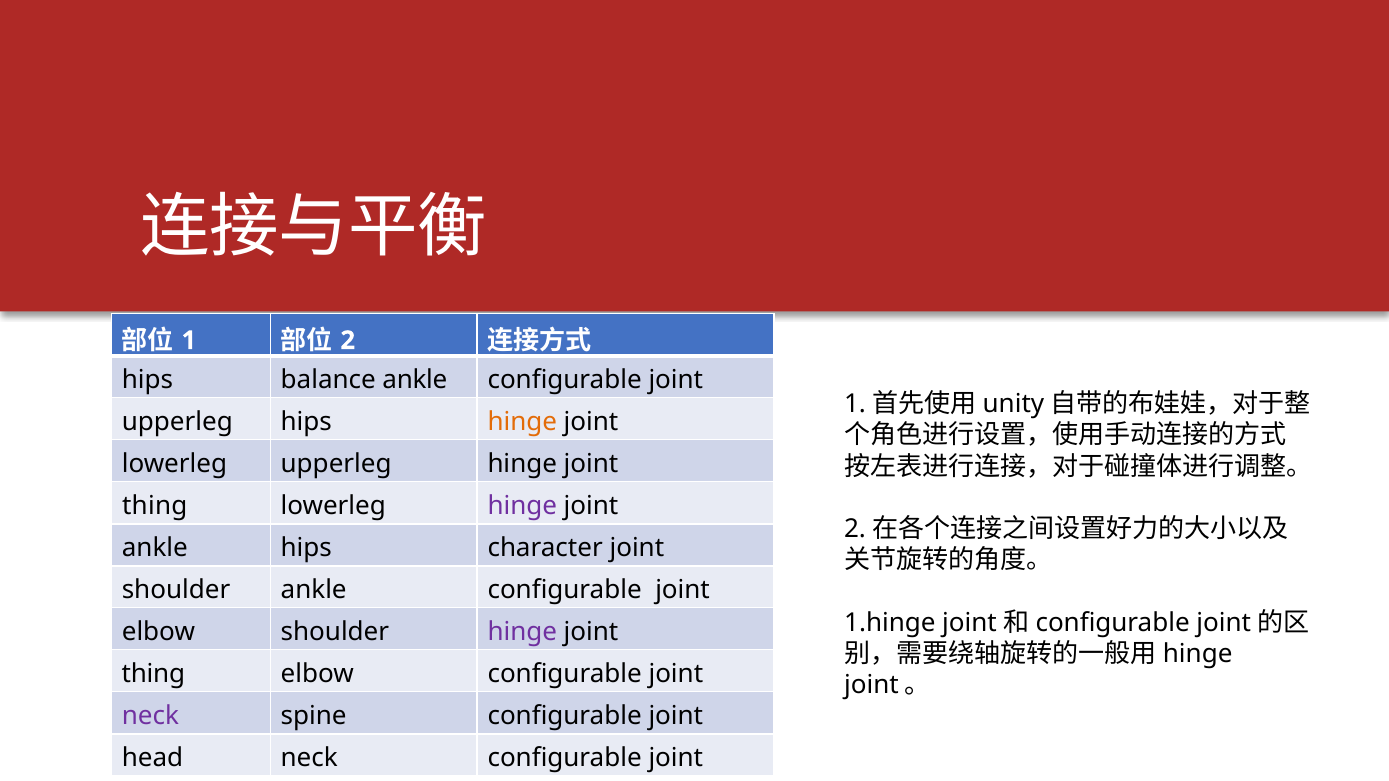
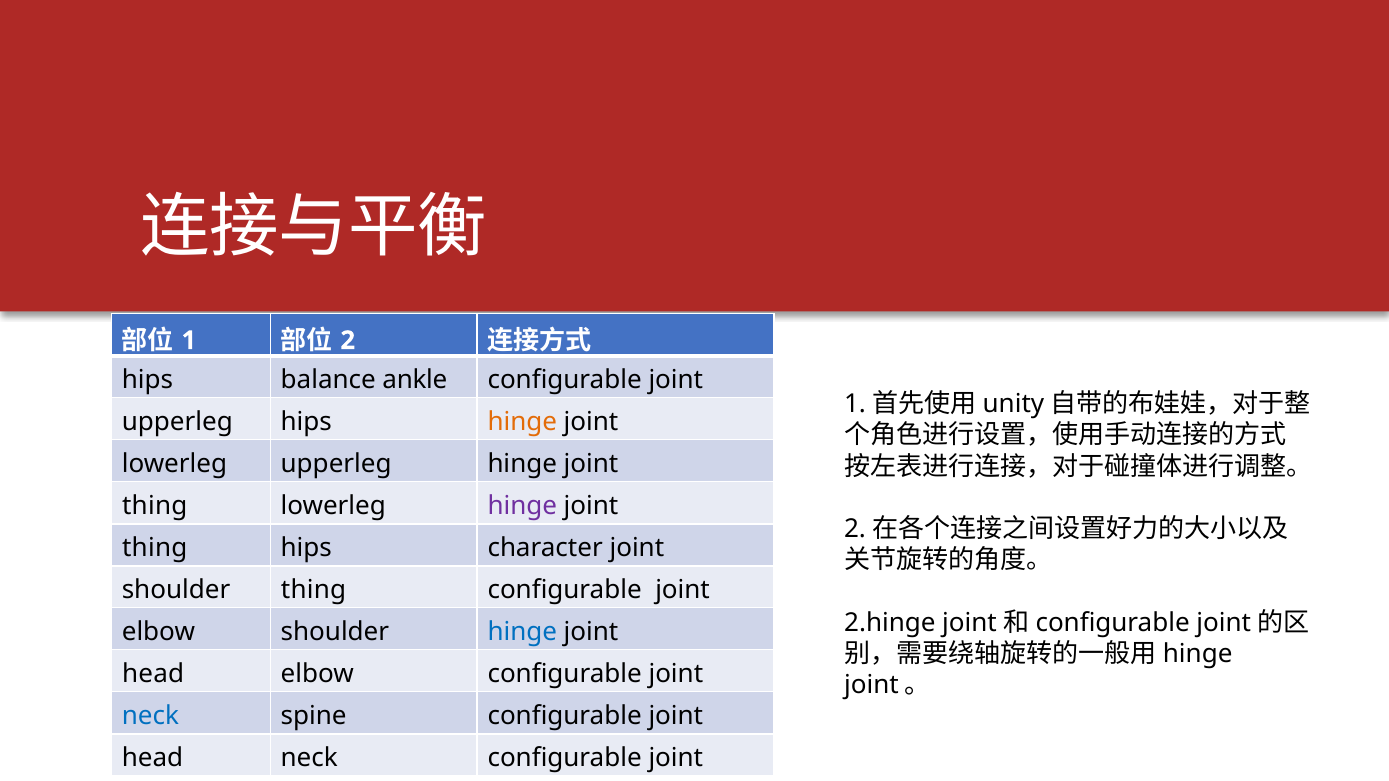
ankle at (155, 549): ankle -> thing
shoulder ankle: ankle -> thing
1.hinge: 1.hinge -> 2.hinge
hinge at (522, 632) colour: purple -> blue
thing at (153, 674): thing -> head
neck at (150, 716) colour: purple -> blue
